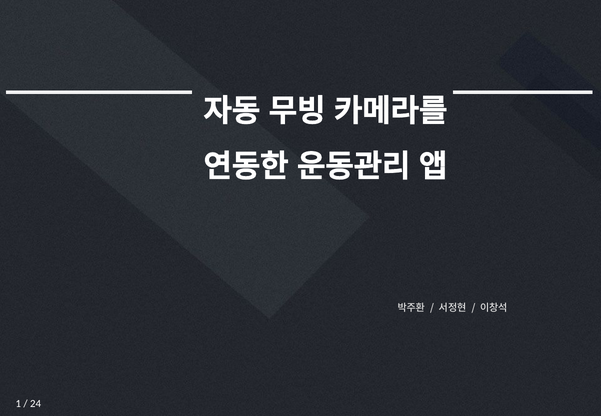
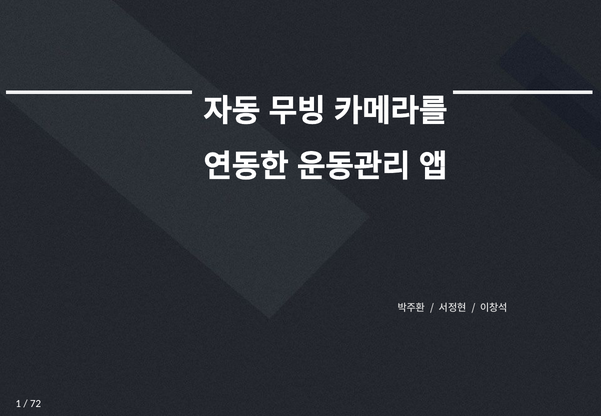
24: 24 -> 72
